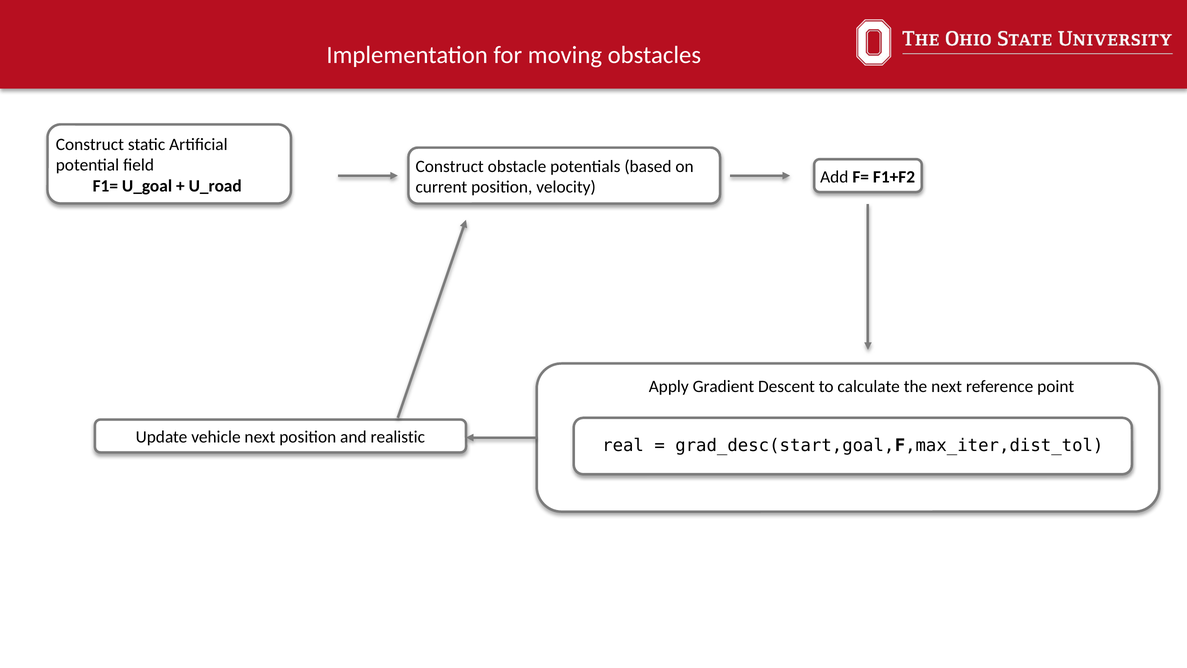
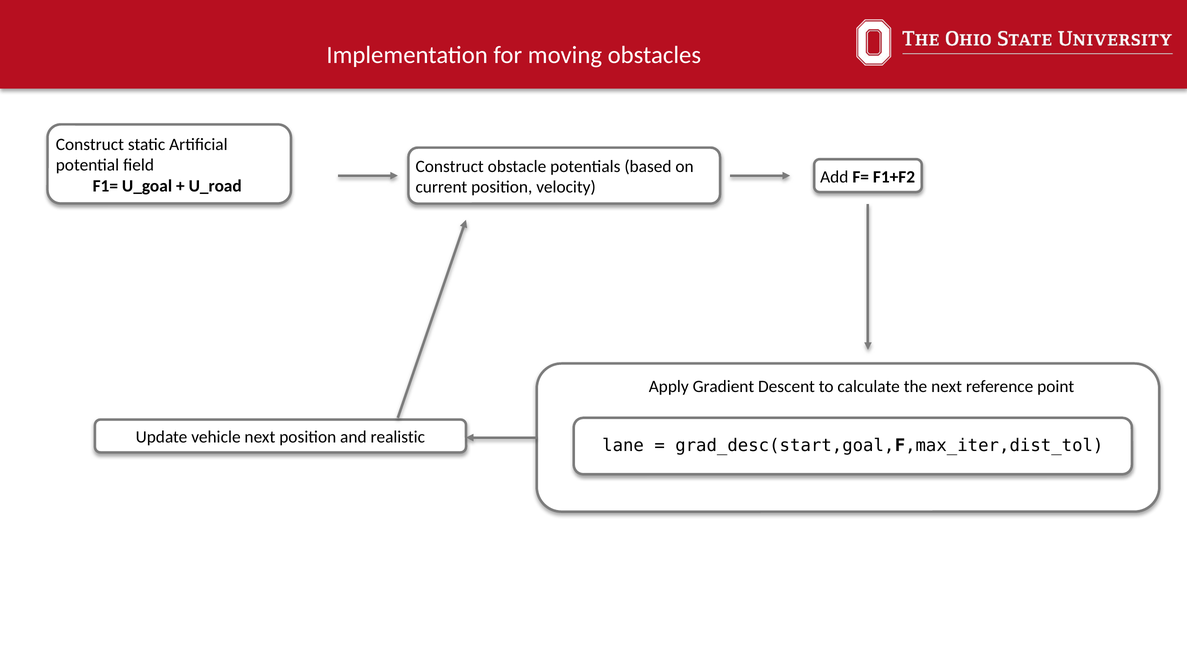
real: real -> lane
